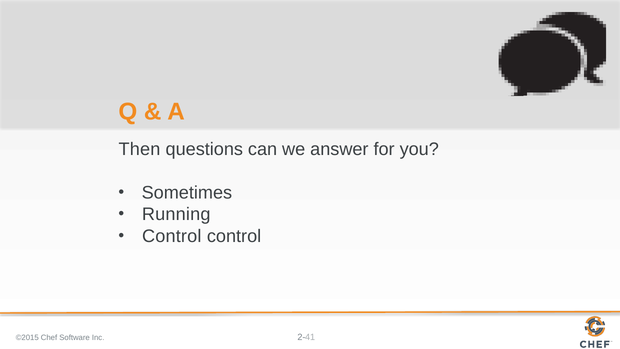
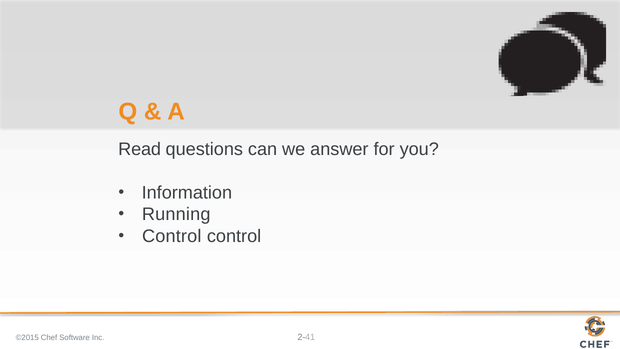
Then: Then -> Read
Sometimes: Sometimes -> Information
